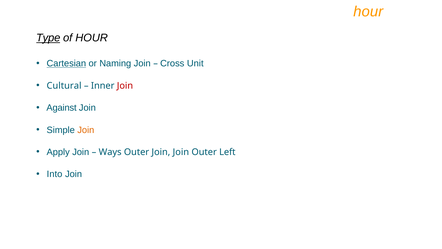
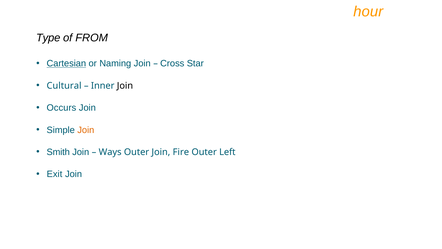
Type underline: present -> none
of HOUR: HOUR -> FROM
Unit: Unit -> Star
Join at (125, 86) colour: red -> black
Against: Against -> Occurs
Apply: Apply -> Smith
Join Join: Join -> Fire
Into: Into -> Exit
